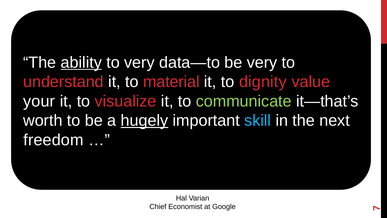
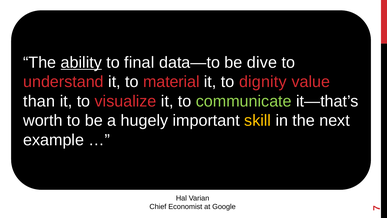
to very: very -> final
be very: very -> dive
your: your -> than
hugely underline: present -> none
skill colour: light blue -> yellow
freedom: freedom -> example
